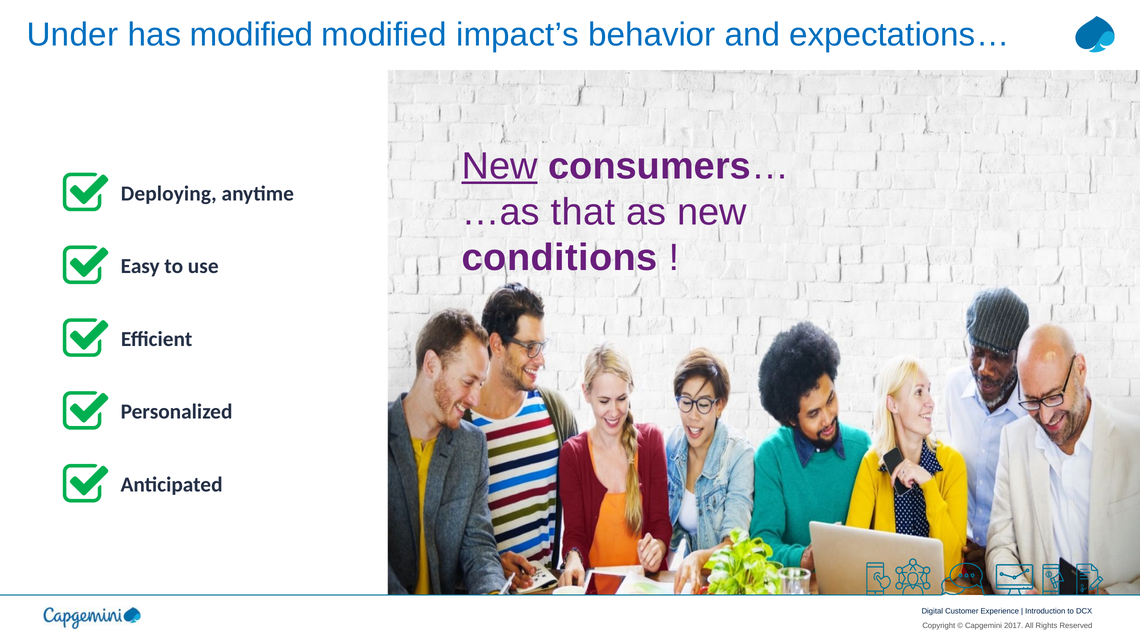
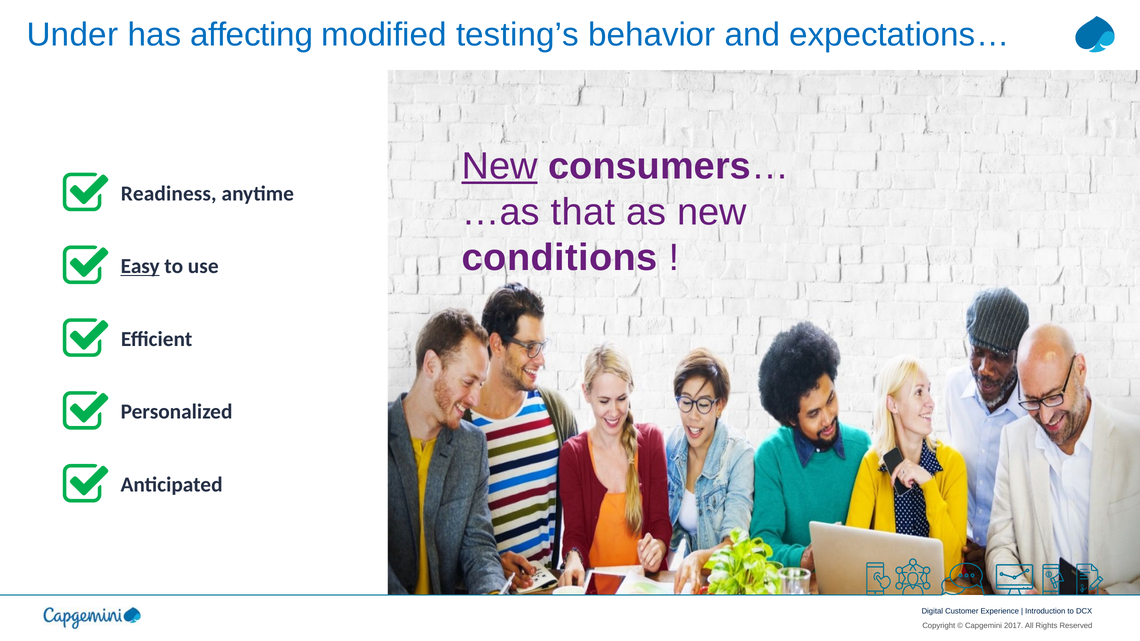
has modified: modified -> affecting
impact’s: impact’s -> testing’s
Deploying: Deploying -> Readiness
Easy underline: none -> present
